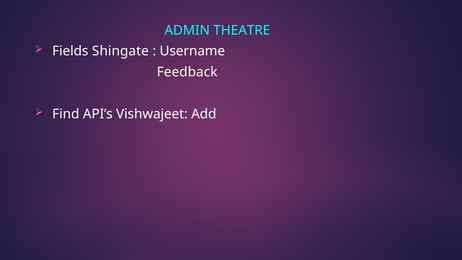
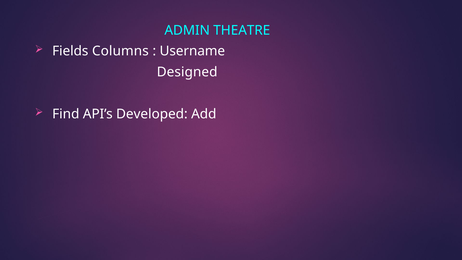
Shingate: Shingate -> Columns
Feedback: Feedback -> Designed
Vishwajeet: Vishwajeet -> Developed
